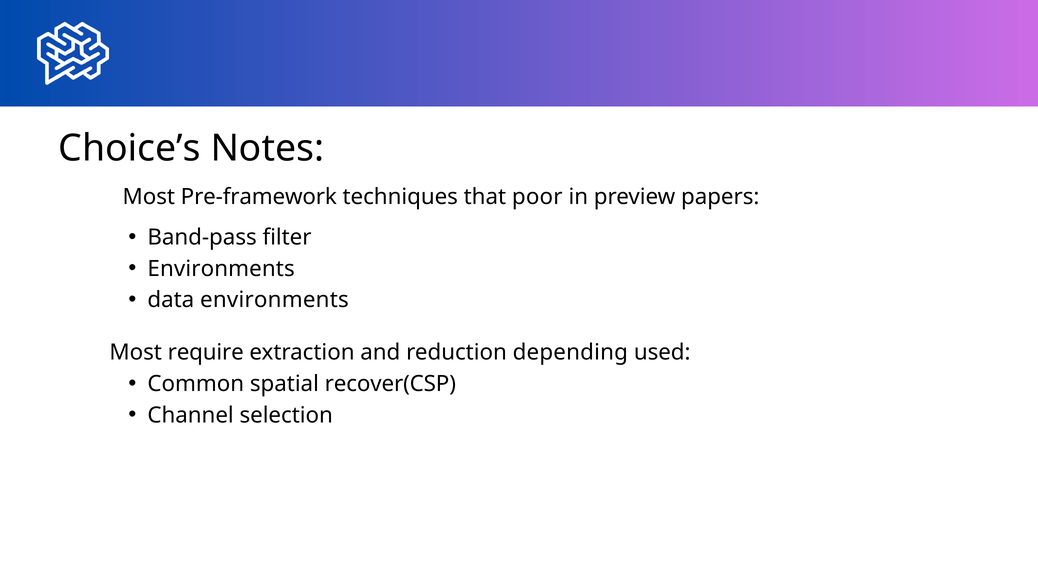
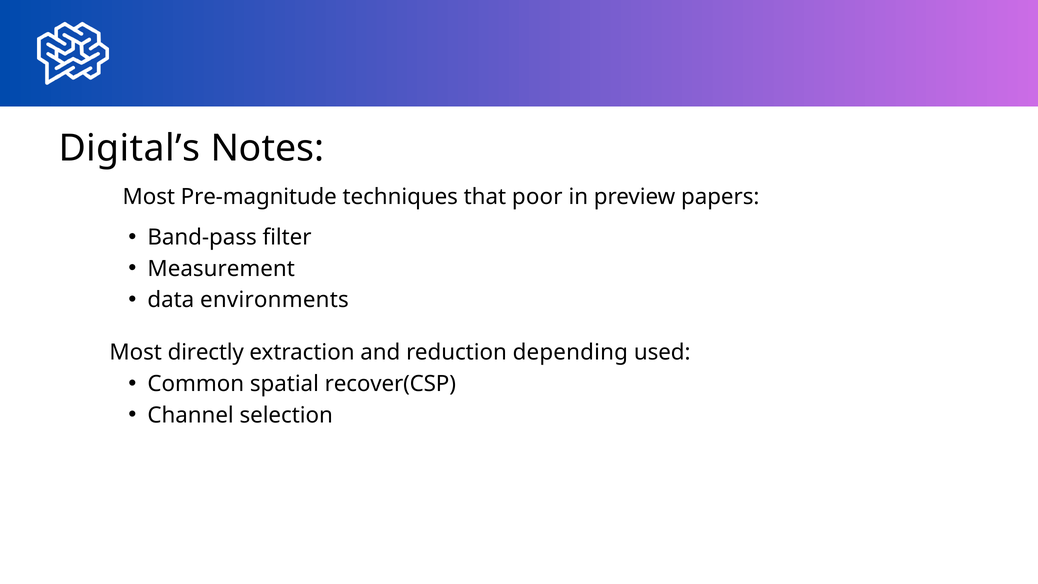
Choice’s: Choice’s -> Digital’s
Pre-framework: Pre-framework -> Pre-magnitude
Environments at (221, 269): Environments -> Measurement
require: require -> directly
